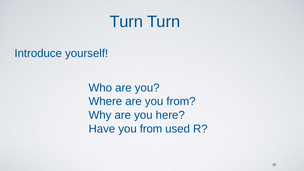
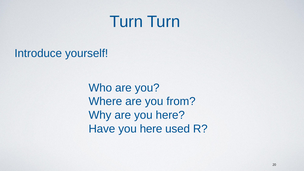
Have you from: from -> here
